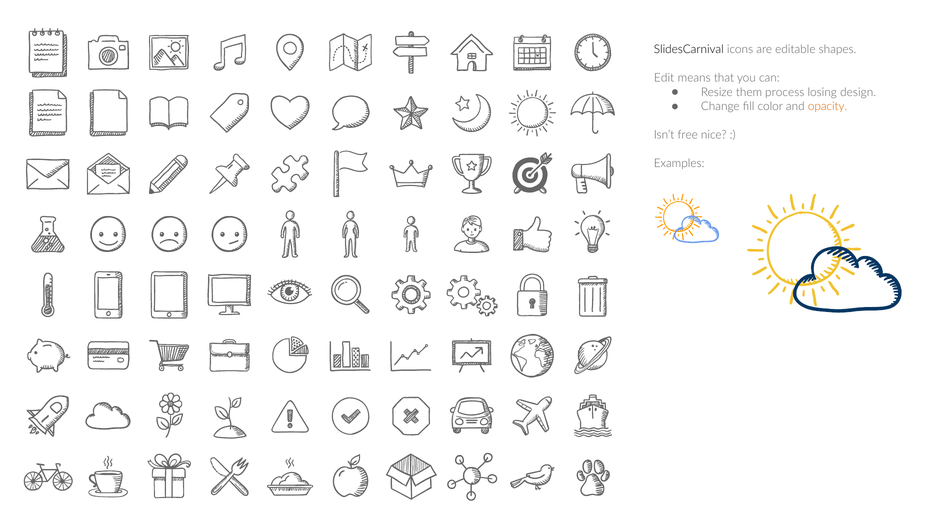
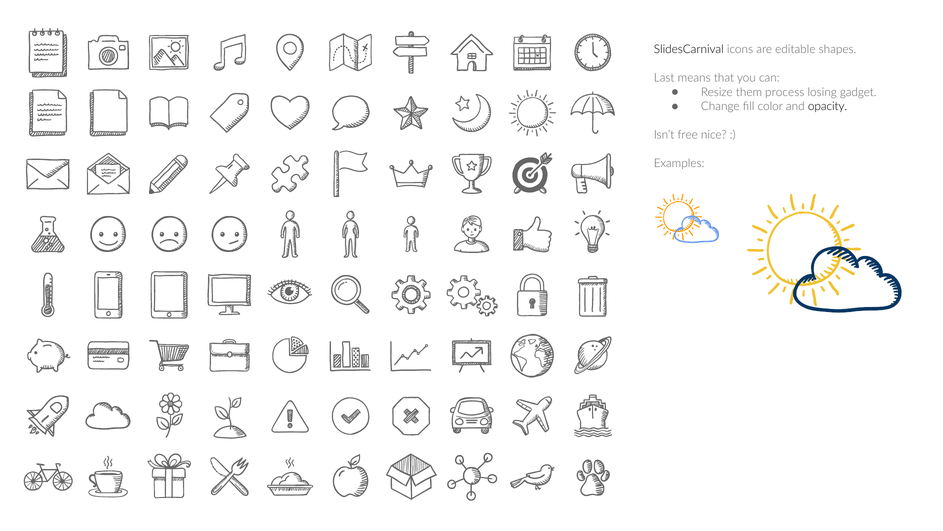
Edit: Edit -> Last
design: design -> gadget
opacity colour: orange -> black
